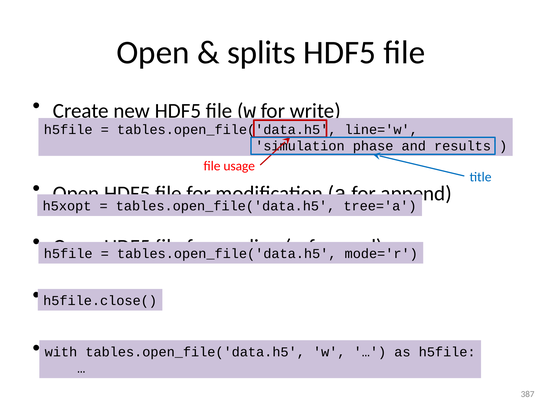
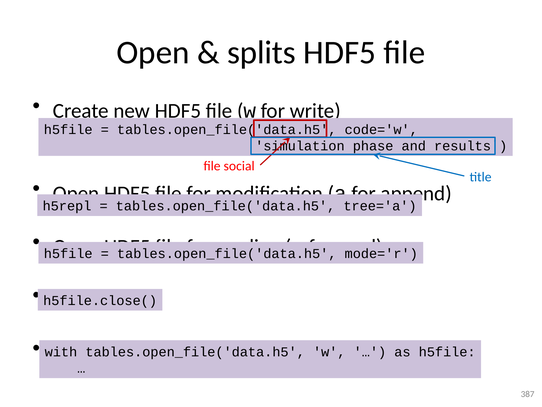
line='w: line='w -> code='w
usage: usage -> social
h5xopt: h5xopt -> h5repl
